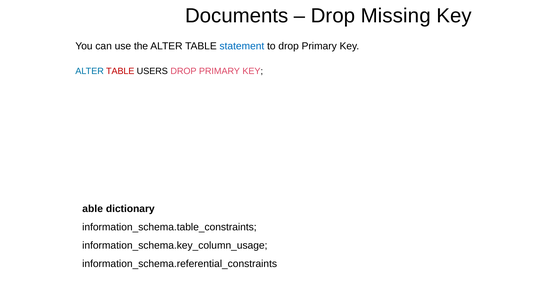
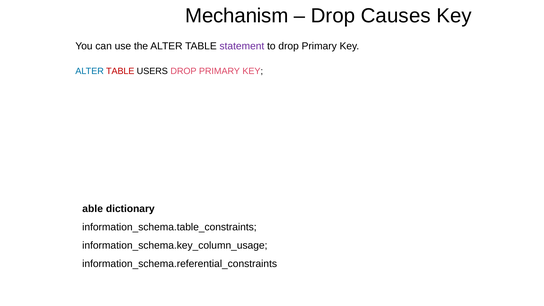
Documents: Documents -> Mechanism
Missing: Missing -> Causes
statement colour: blue -> purple
